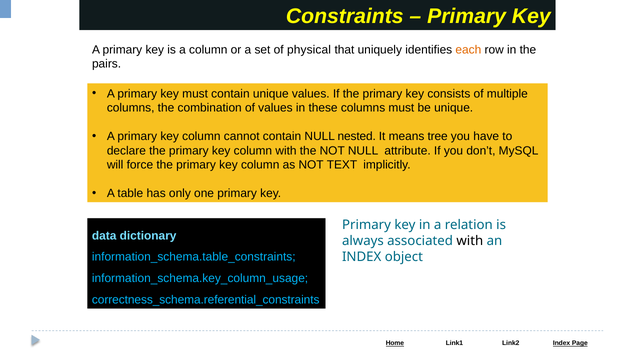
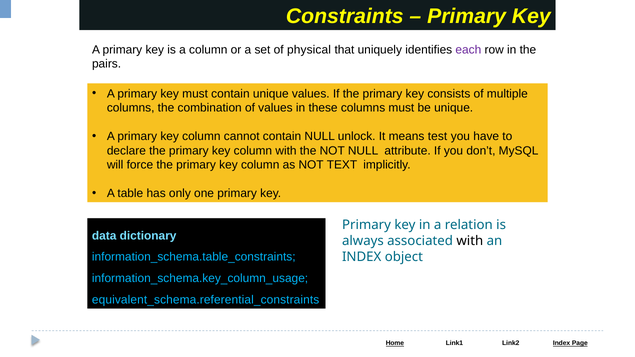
each colour: orange -> purple
nested: nested -> unlock
tree: tree -> test
correctness_schema.referential_constraints: correctness_schema.referential_constraints -> equivalent_schema.referential_constraints
